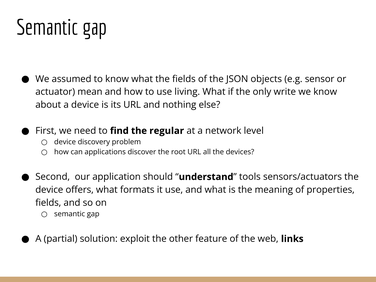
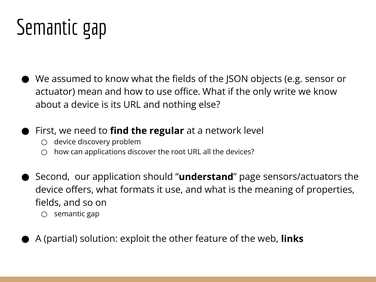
living: living -> office
tools: tools -> page
